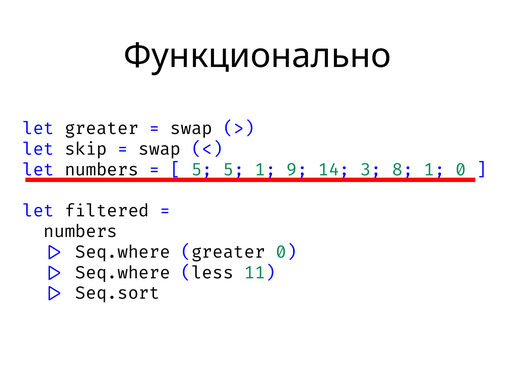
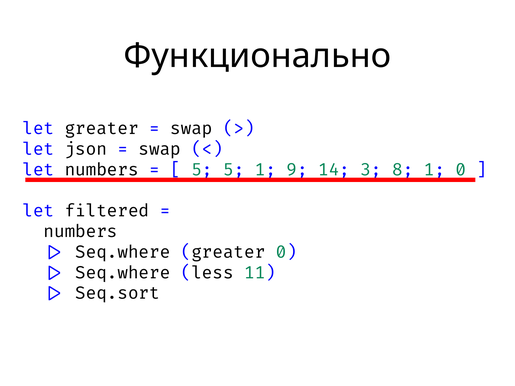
skip: skip -> json
